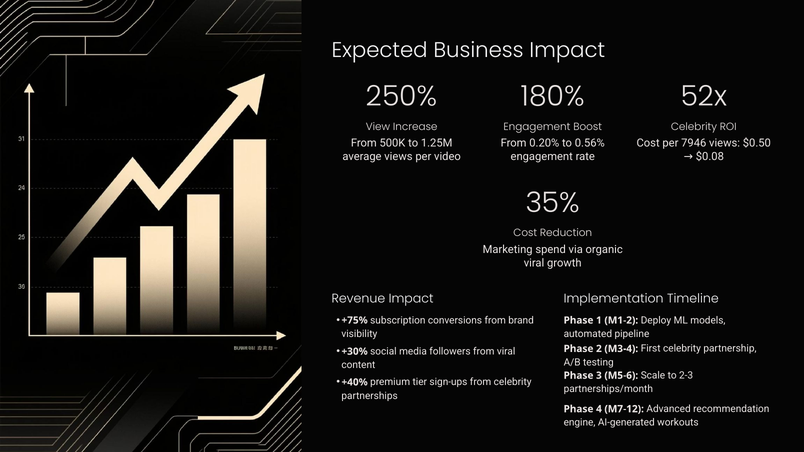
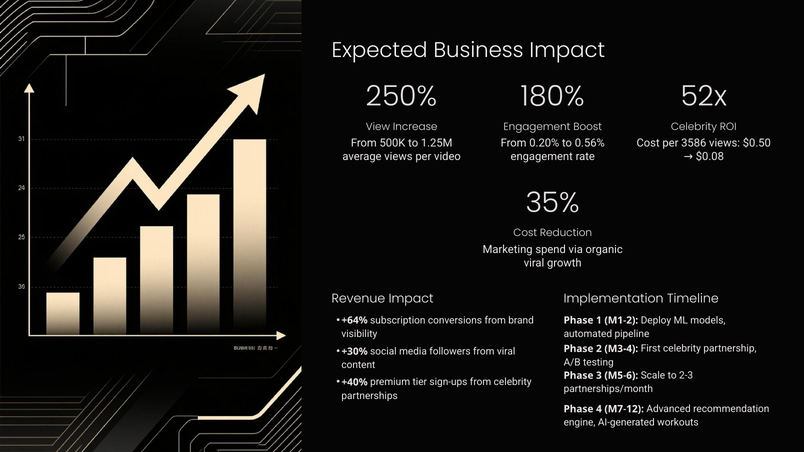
7946: 7946 -> 3586
+75%: +75% -> +64%
